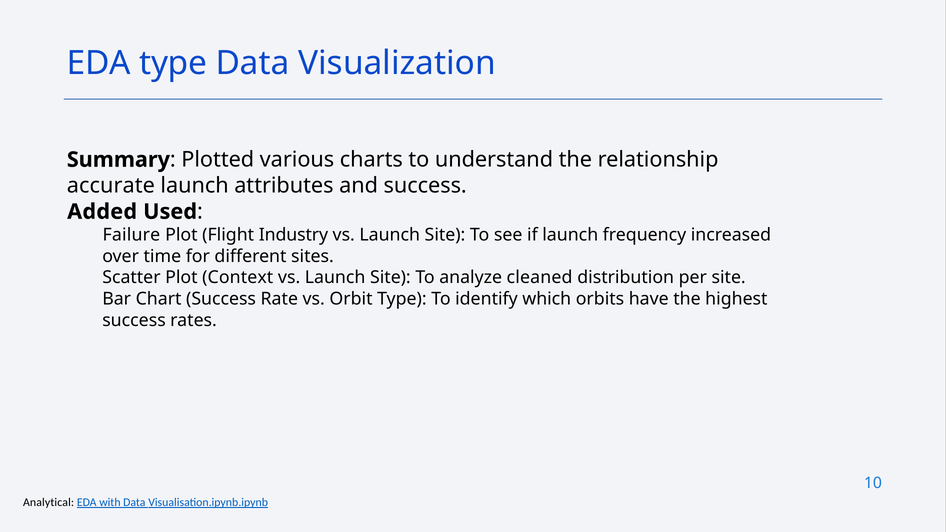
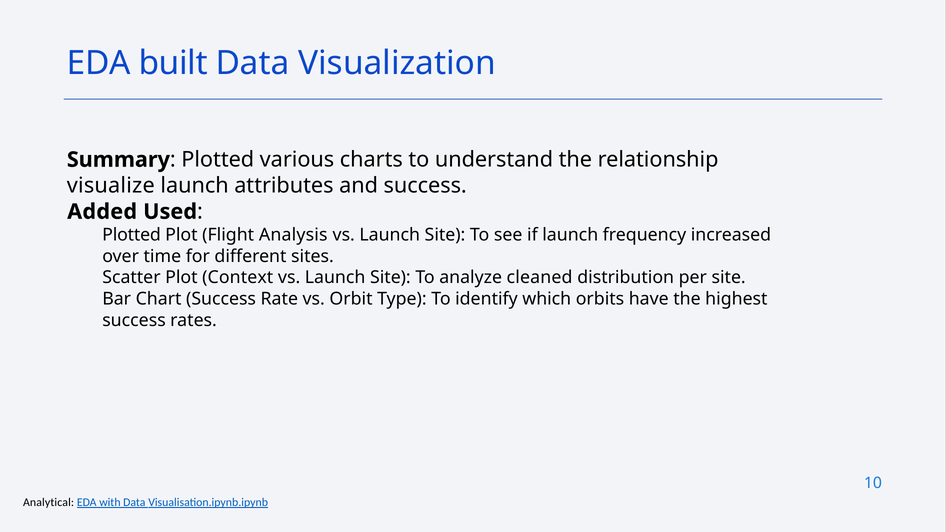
EDA type: type -> built
accurate: accurate -> visualize
Failure at (131, 235): Failure -> Plotted
Industry: Industry -> Analysis
